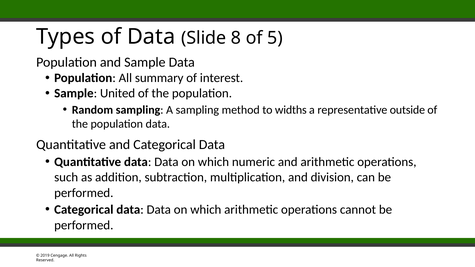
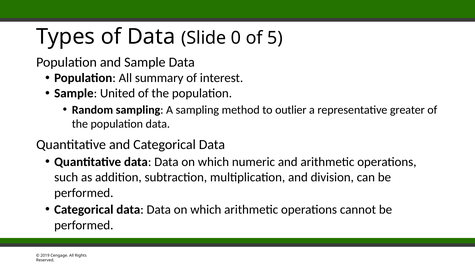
8: 8 -> 0
widths: widths -> outlier
outside: outside -> greater
